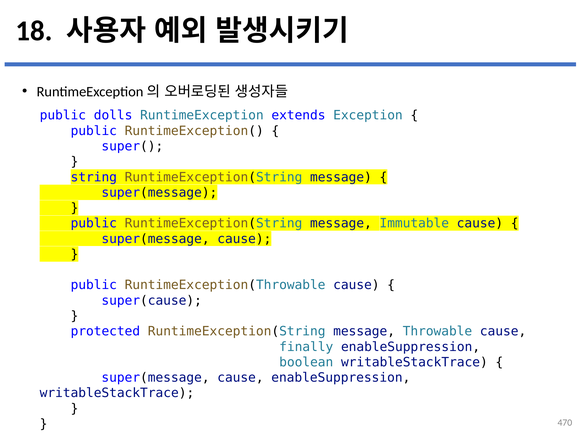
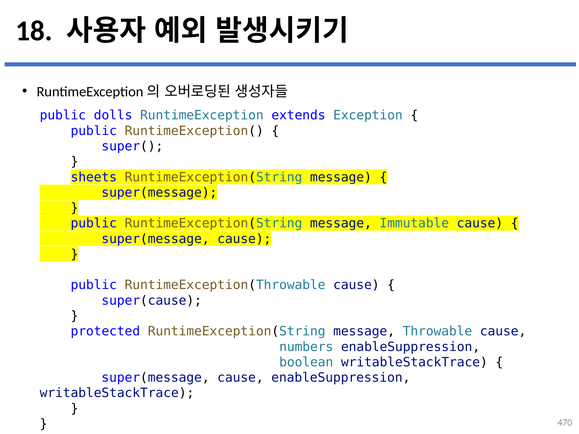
string: string -> sheets
finally: finally -> numbers
